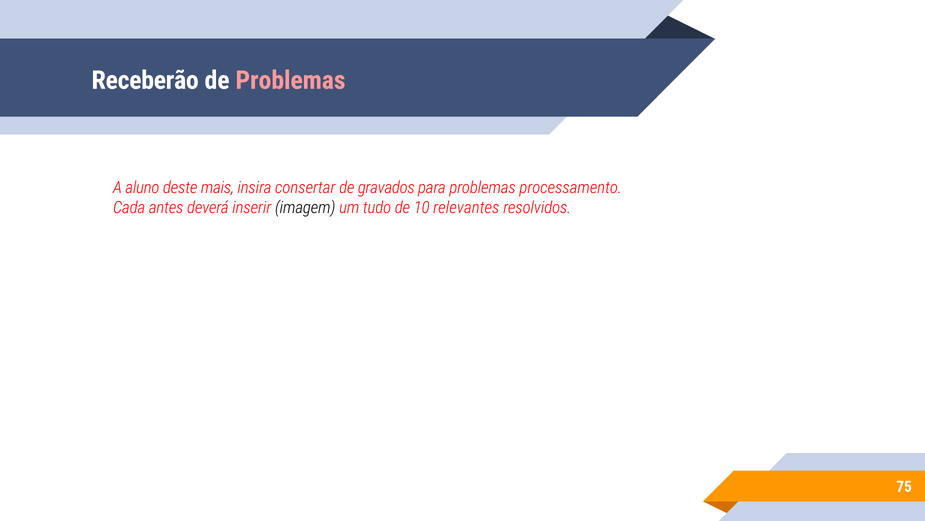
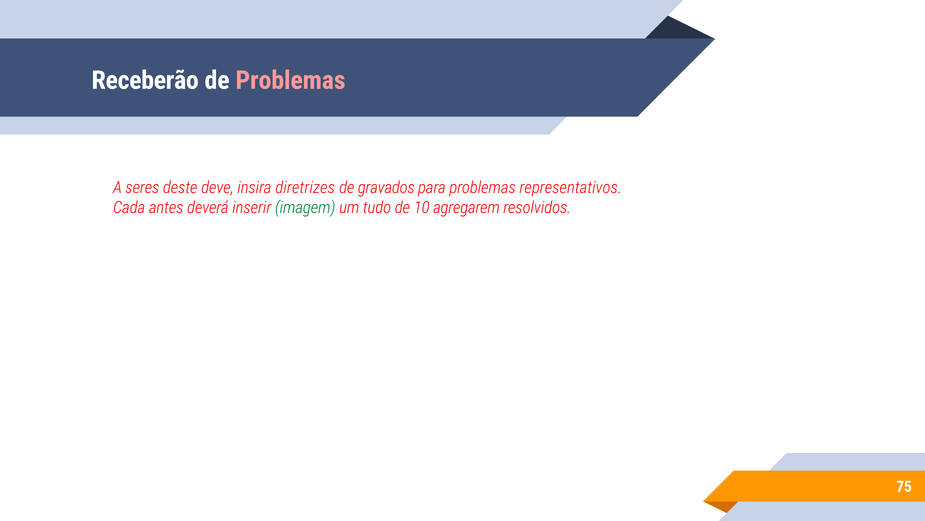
aluno: aluno -> seres
mais: mais -> deve
consertar: consertar -> diretrizes
processamento: processamento -> representativos
imagem colour: black -> green
relevantes: relevantes -> agregarem
